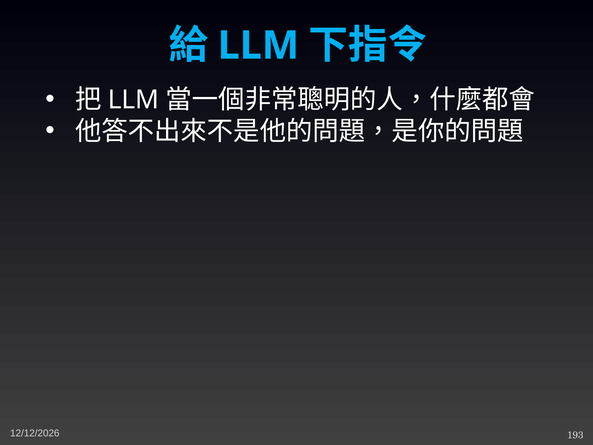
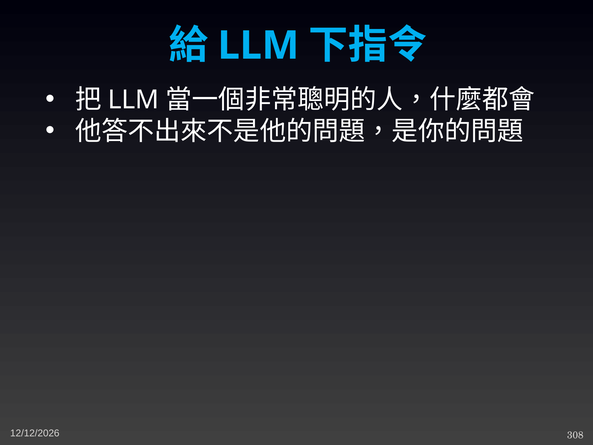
193: 193 -> 308
